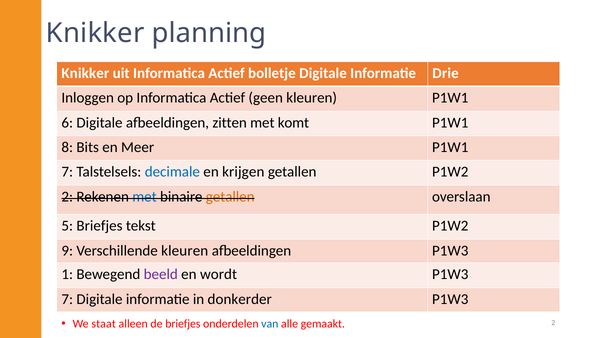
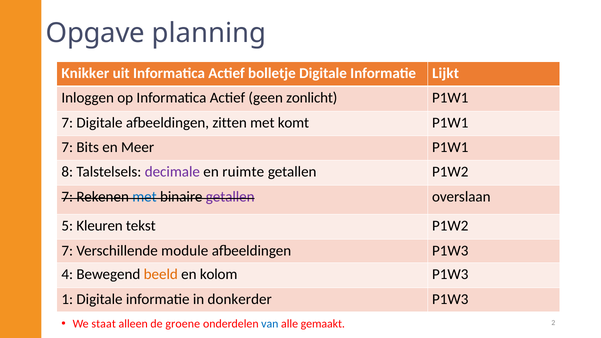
Knikker at (95, 33): Knikker -> Opgave
Drie: Drie -> Lijkt
geen kleuren: kleuren -> zonlicht
6 at (67, 123): 6 -> 7
8 at (67, 147): 8 -> 7
7 at (67, 172): 7 -> 8
decimale colour: blue -> purple
krijgen: krijgen -> ruimte
2 at (67, 197): 2 -> 7
getallen at (230, 197) colour: orange -> purple
5 Briefjes: Briefjes -> Kleuren
9 at (67, 251): 9 -> 7
Verschillende kleuren: kleuren -> module
1: 1 -> 4
beeld colour: purple -> orange
wordt: wordt -> kolom
7 at (67, 299): 7 -> 1
de briefjes: briefjes -> groene
